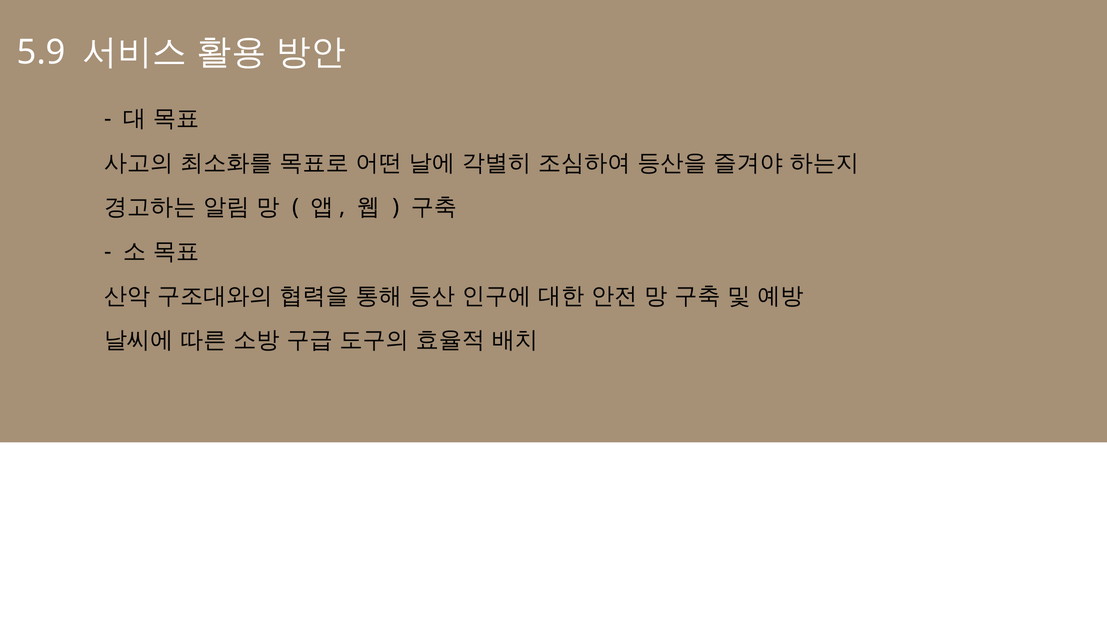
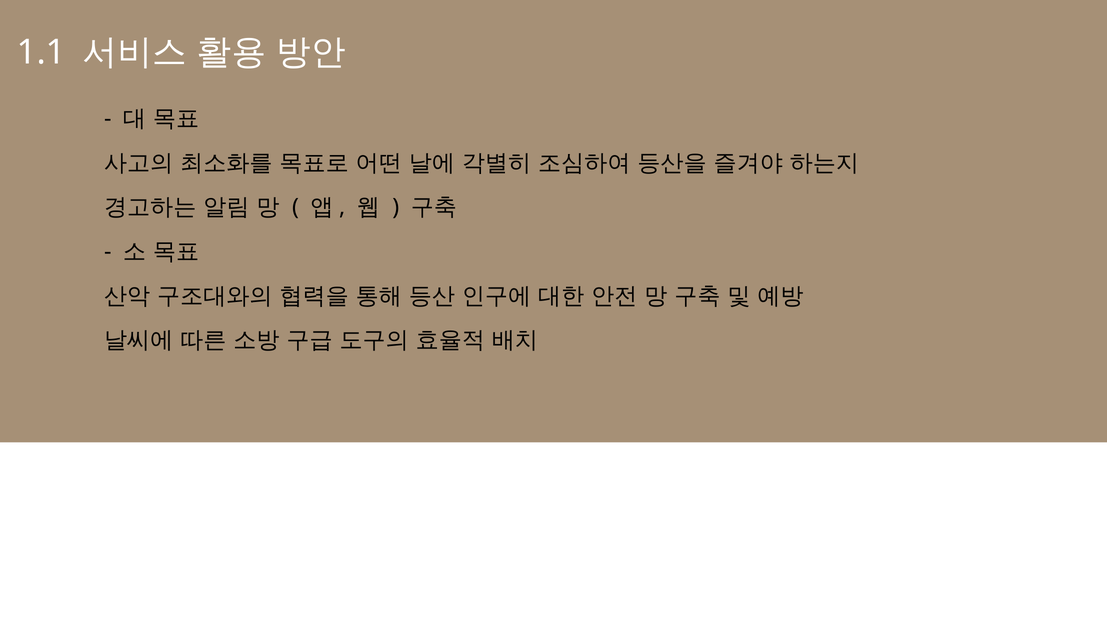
5.9: 5.9 -> 1.1
